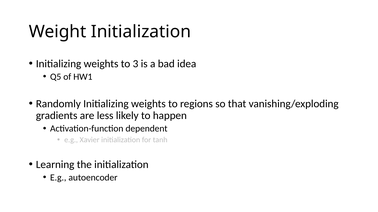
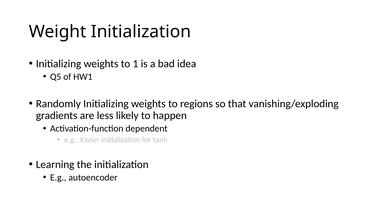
3: 3 -> 1
